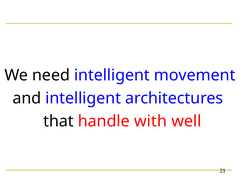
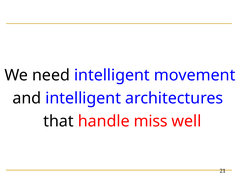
with: with -> miss
